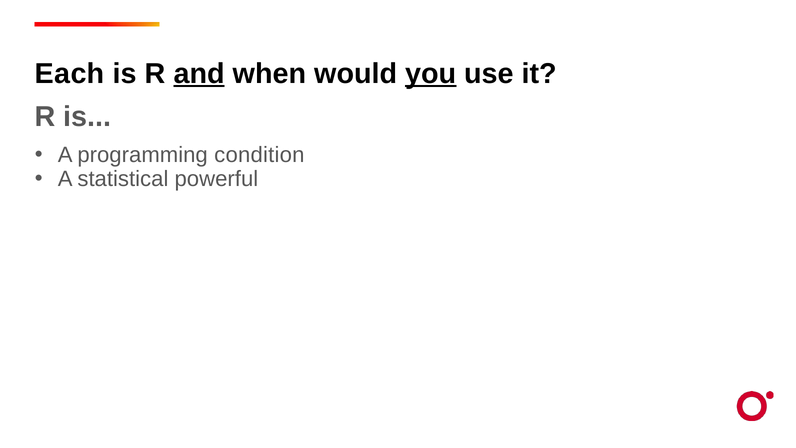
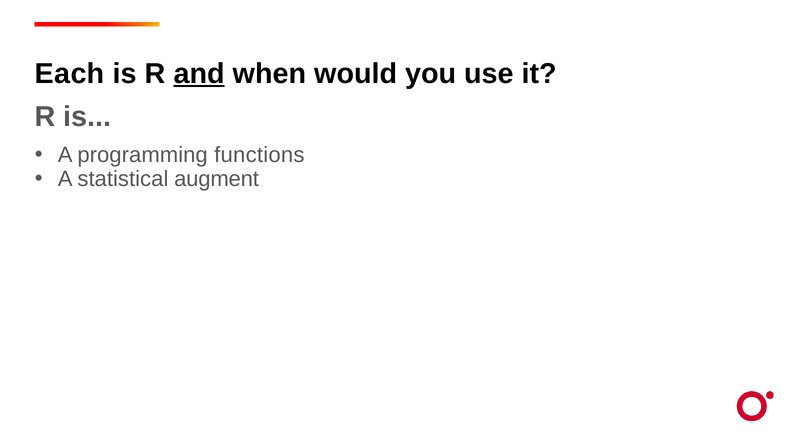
you underline: present -> none
condition: condition -> functions
powerful: powerful -> augment
